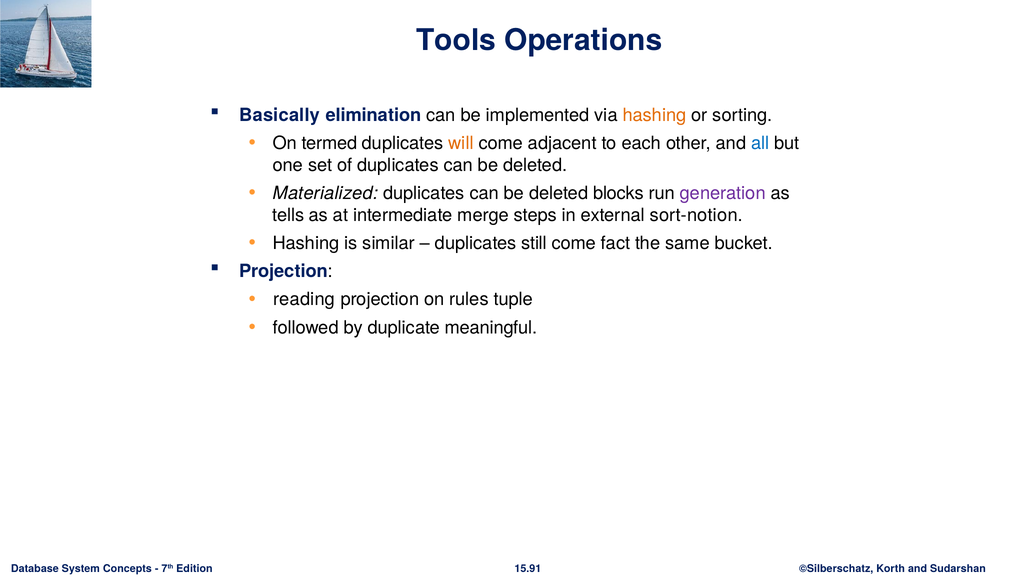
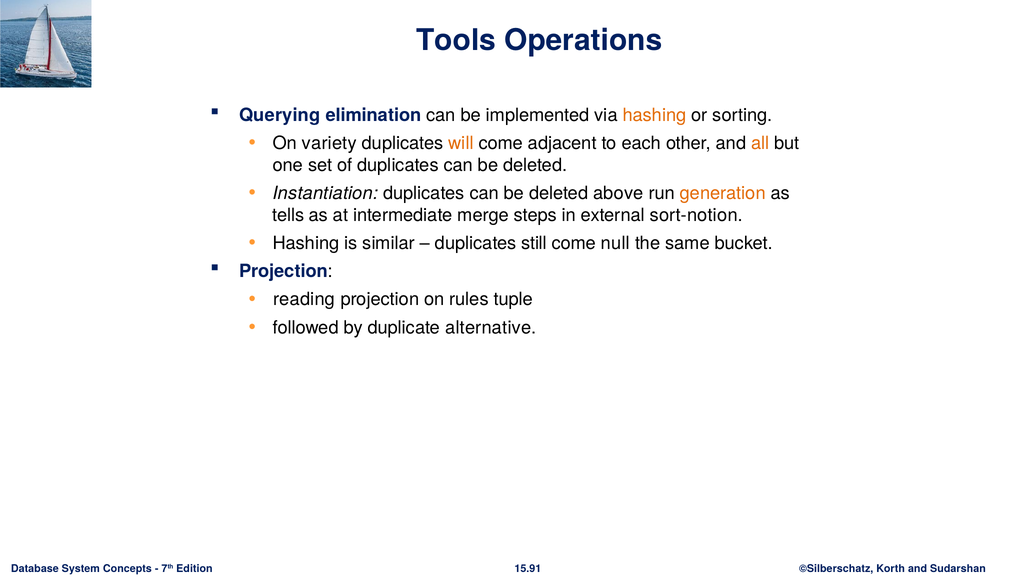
Basically: Basically -> Querying
termed: termed -> variety
all colour: blue -> orange
Materialized: Materialized -> Instantiation
blocks: blocks -> above
generation colour: purple -> orange
fact: fact -> null
meaningful: meaningful -> alternative
